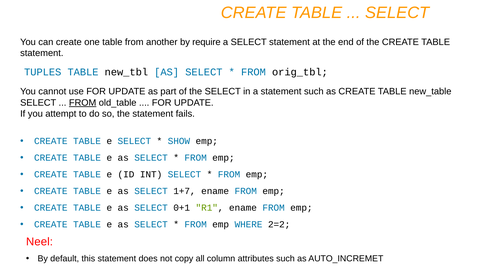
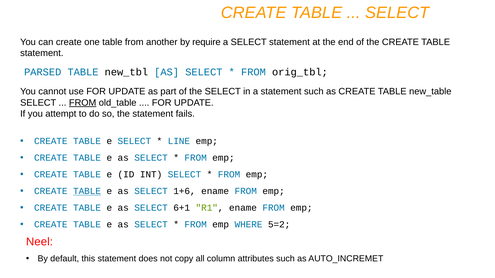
TUPLES: TUPLES -> PARSED
SHOW: SHOW -> LINE
TABLE at (87, 192) underline: none -> present
1+7: 1+7 -> 1+6
0+1: 0+1 -> 6+1
2=2: 2=2 -> 5=2
